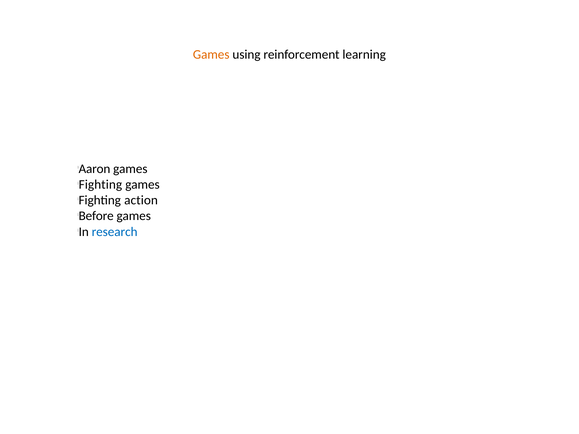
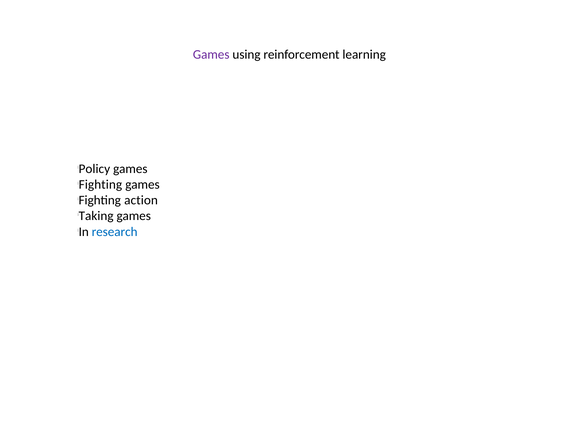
Games at (211, 54) colour: orange -> purple
Aaron: Aaron -> Policy
Before: Before -> Taking
